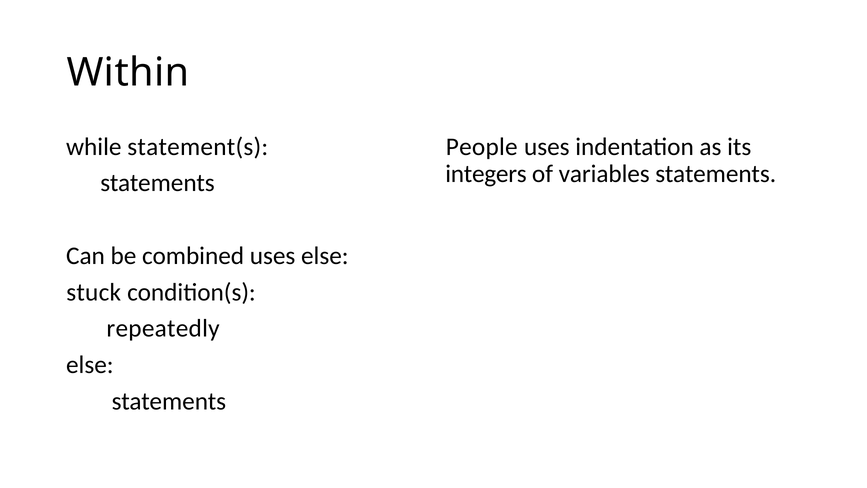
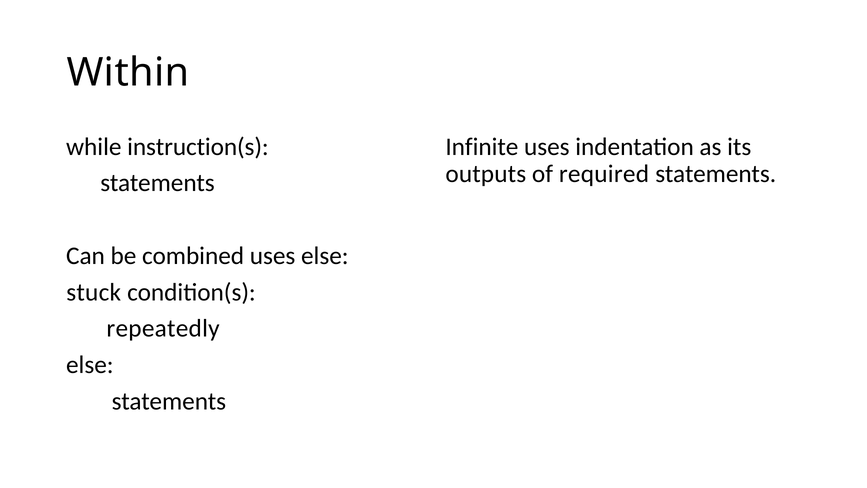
statement(s: statement(s -> instruction(s
People: People -> Infinite
integers: integers -> outputs
variables: variables -> required
